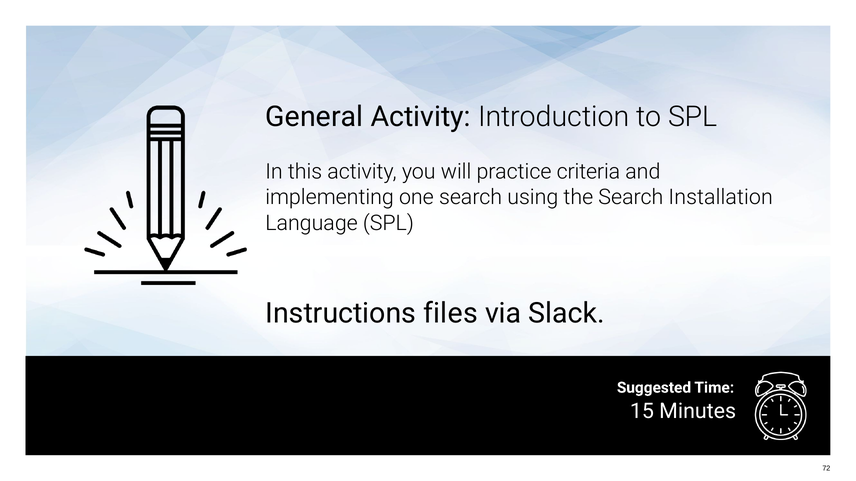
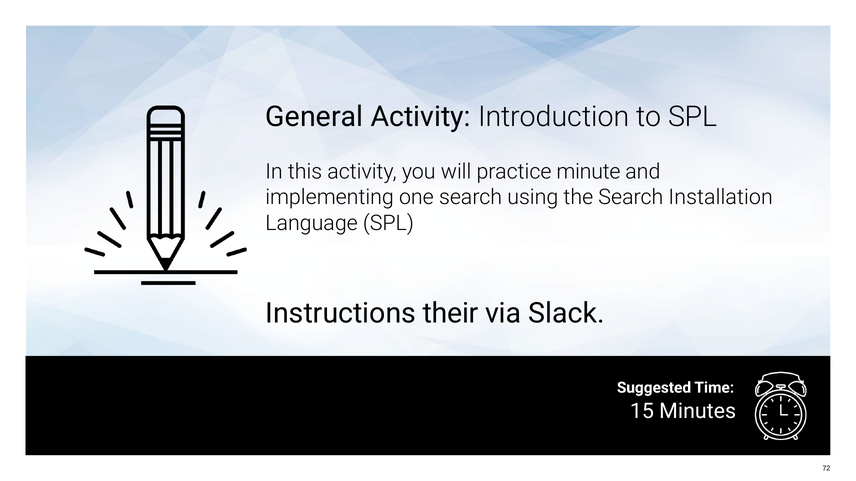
criteria: criteria -> minute
files: files -> their
